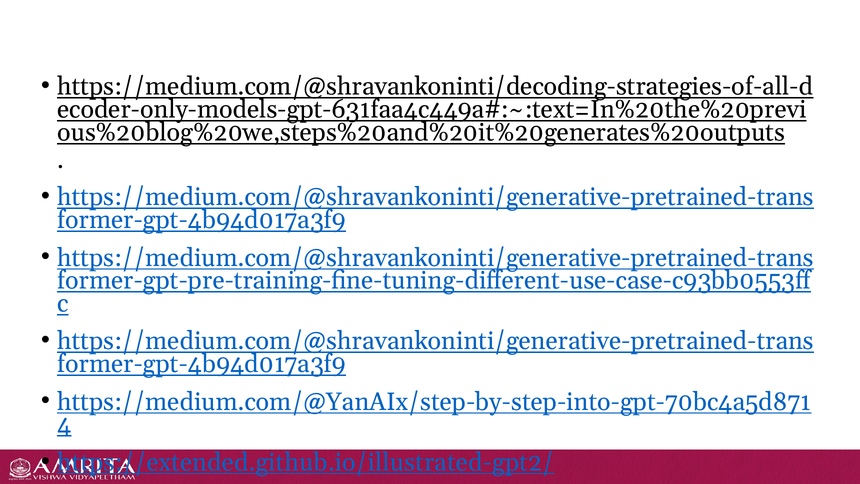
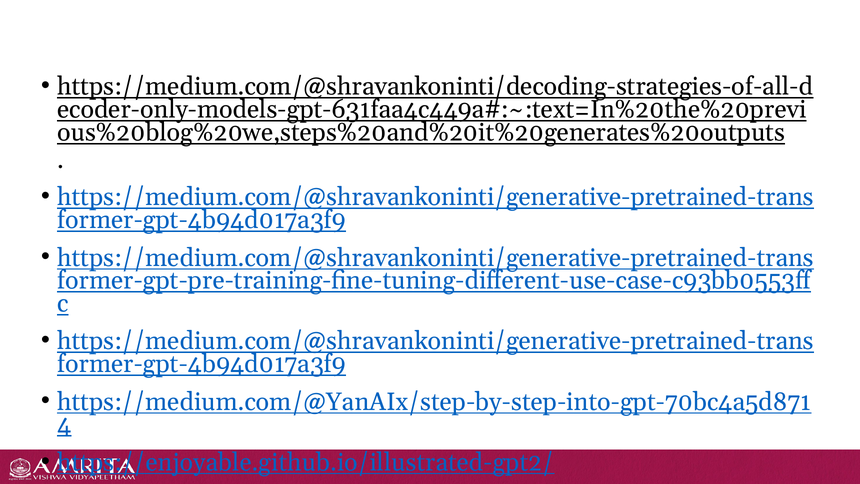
https://extended.github.io/illustrated-gpt2/: https://extended.github.io/illustrated-gpt2/ -> https://enjoyable.github.io/illustrated-gpt2/
